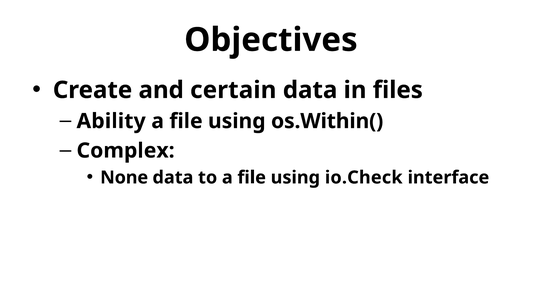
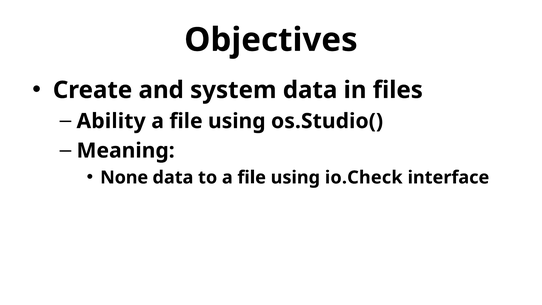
certain: certain -> system
os.Within(: os.Within( -> os.Studio(
Complex: Complex -> Meaning
